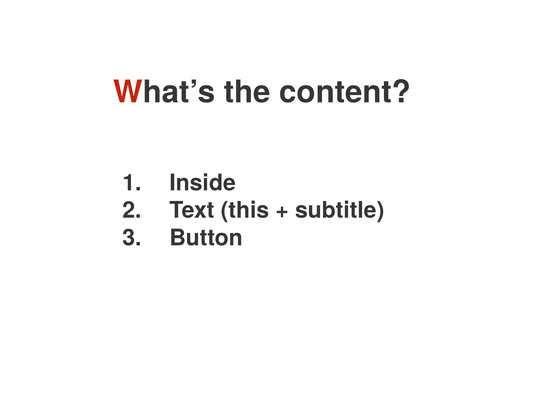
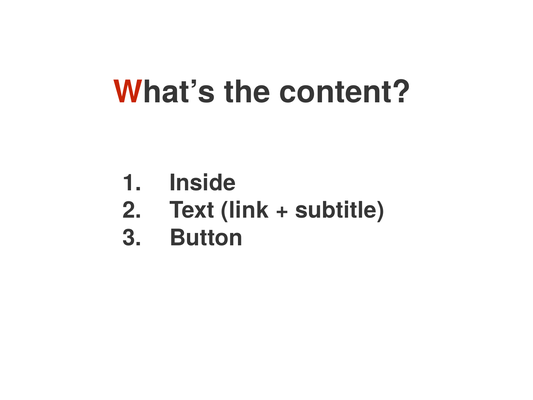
this: this -> link
